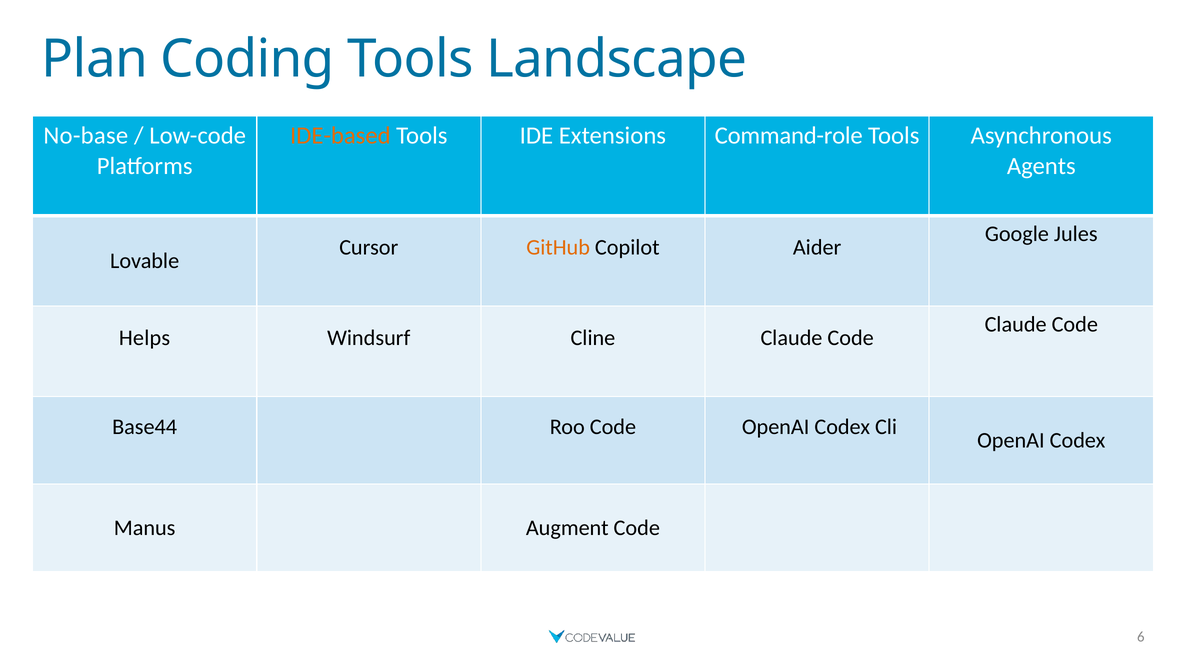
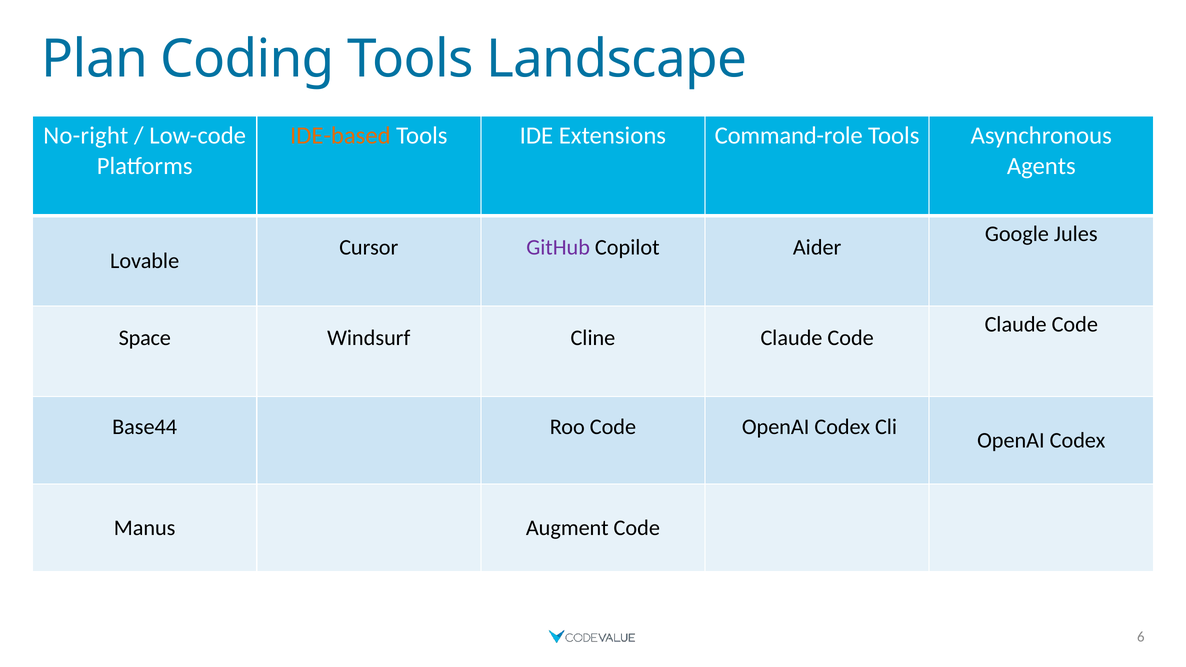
No-base: No-base -> No-right
GitHub colour: orange -> purple
Helps: Helps -> Space
